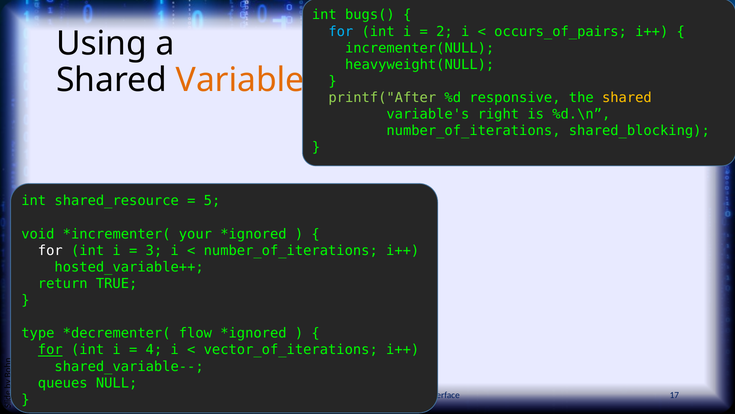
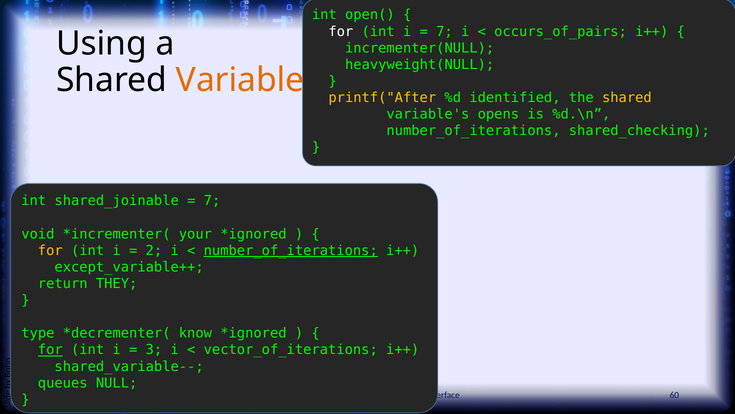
bugs(: bugs( -> open(
for at (341, 31) colour: light blue -> white
2 at (444, 31): 2 -> 7
printf("After colour: light green -> yellow
responsive: responsive -> identified
right: right -> opens
shared_blocking: shared_blocking -> shared_checking
shared_resource: shared_resource -> shared_joinable
5 at (212, 201): 5 -> 7
for at (50, 250) colour: white -> yellow
3: 3 -> 2
number_of_iterations at (291, 250) underline: none -> present
hosted_variable++: hosted_variable++ -> except_variable++
TRUE: TRUE -> THEY
flow: flow -> know
4: 4 -> 3
17: 17 -> 60
